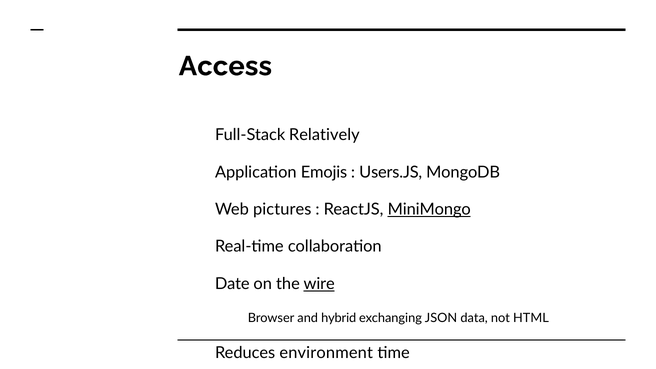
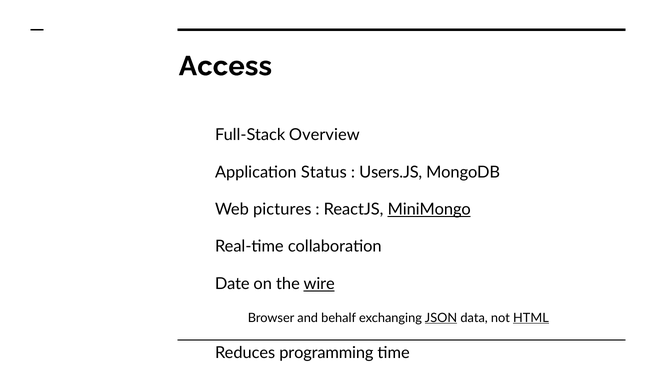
Relatively: Relatively -> Overview
Emojis: Emojis -> Status
hybrid: hybrid -> behalf
JSON underline: none -> present
HTML underline: none -> present
Reduces environment: environment -> programming
